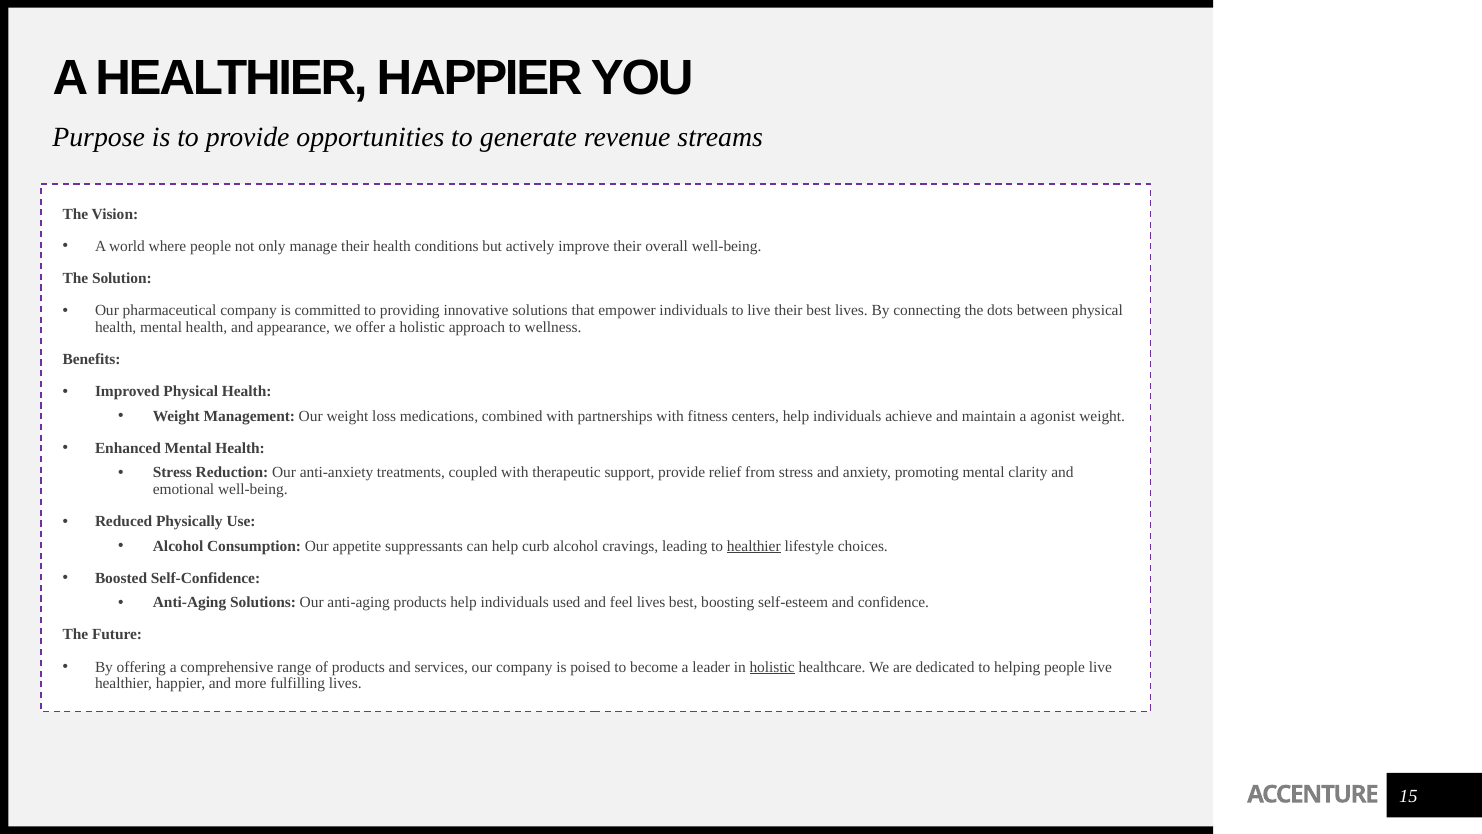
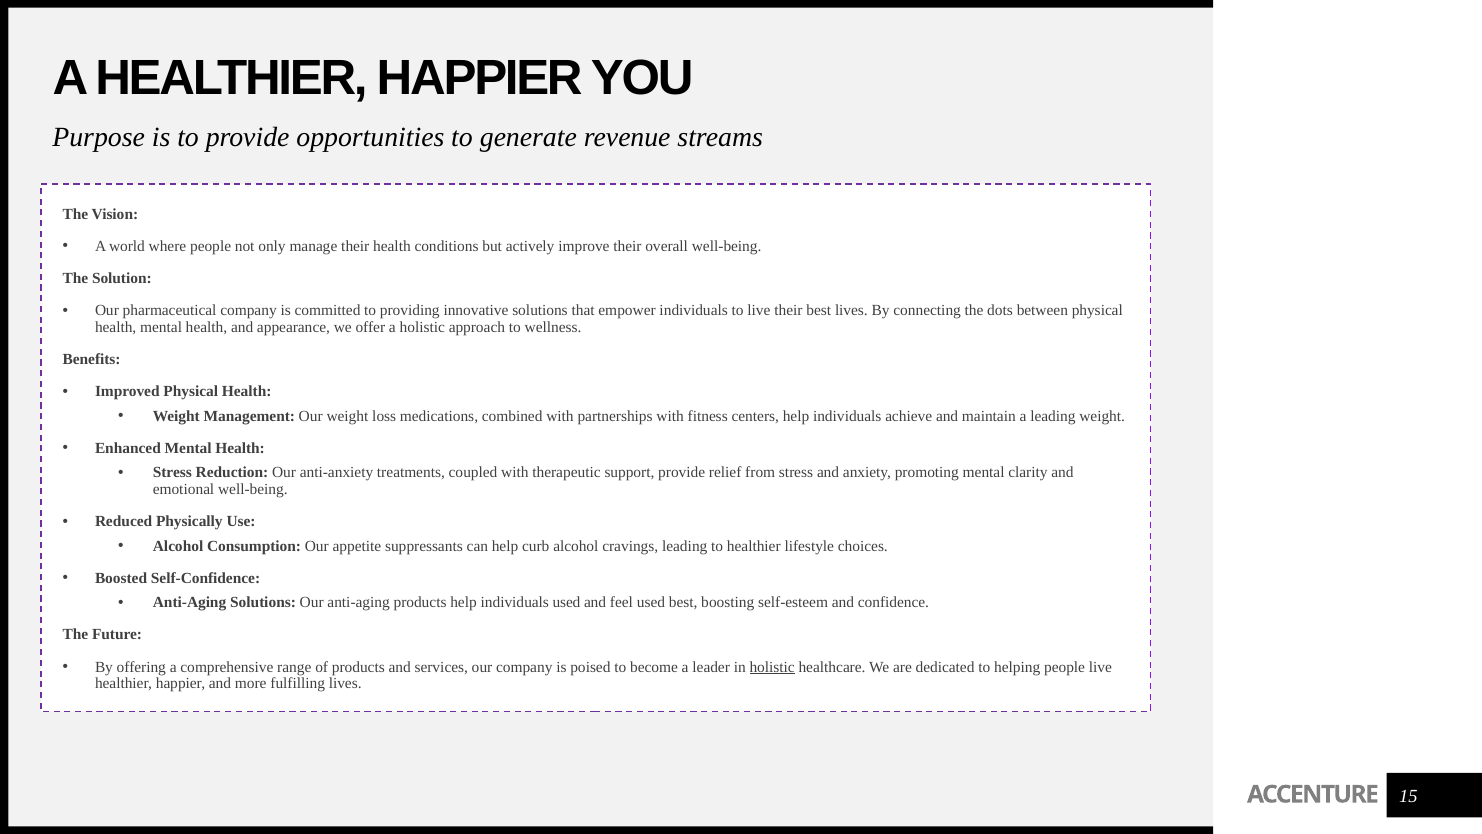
a agonist: agonist -> leading
healthier at (754, 546) underline: present -> none
feel lives: lives -> used
